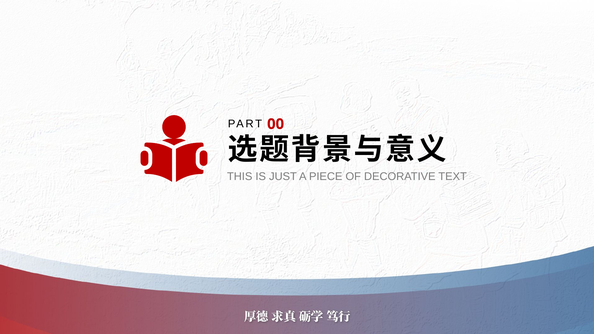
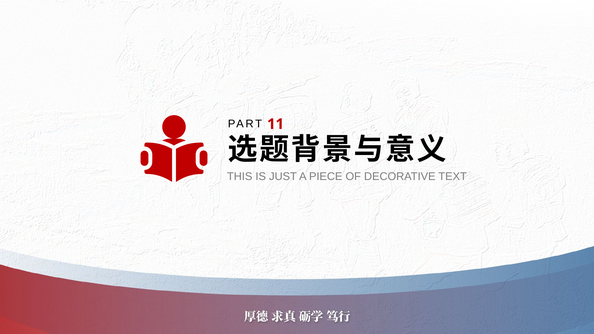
00: 00 -> 11
